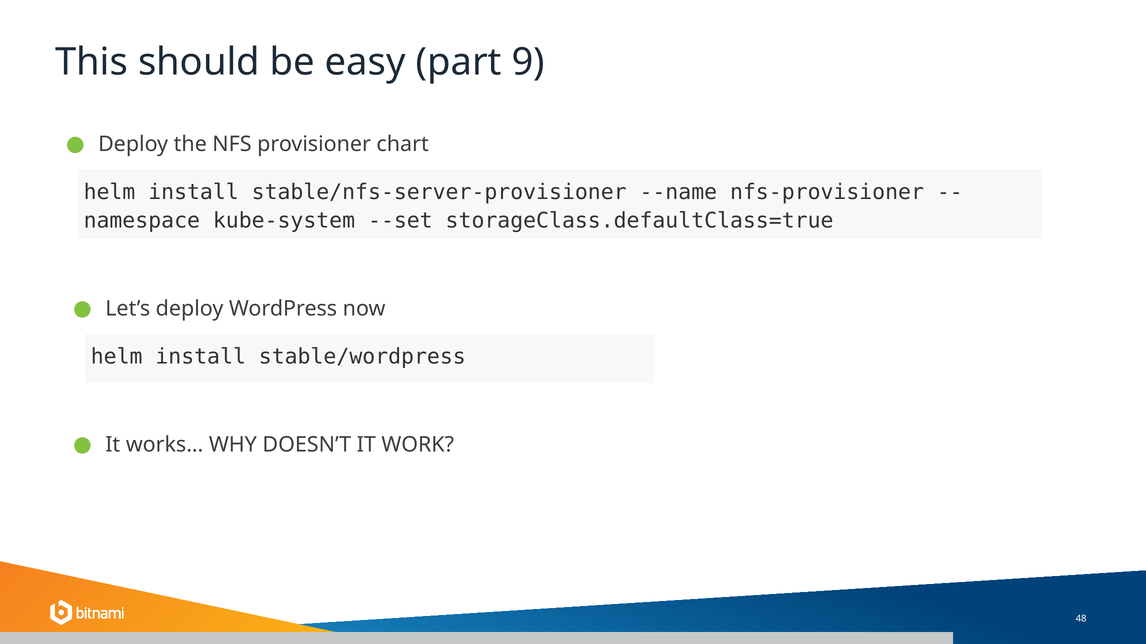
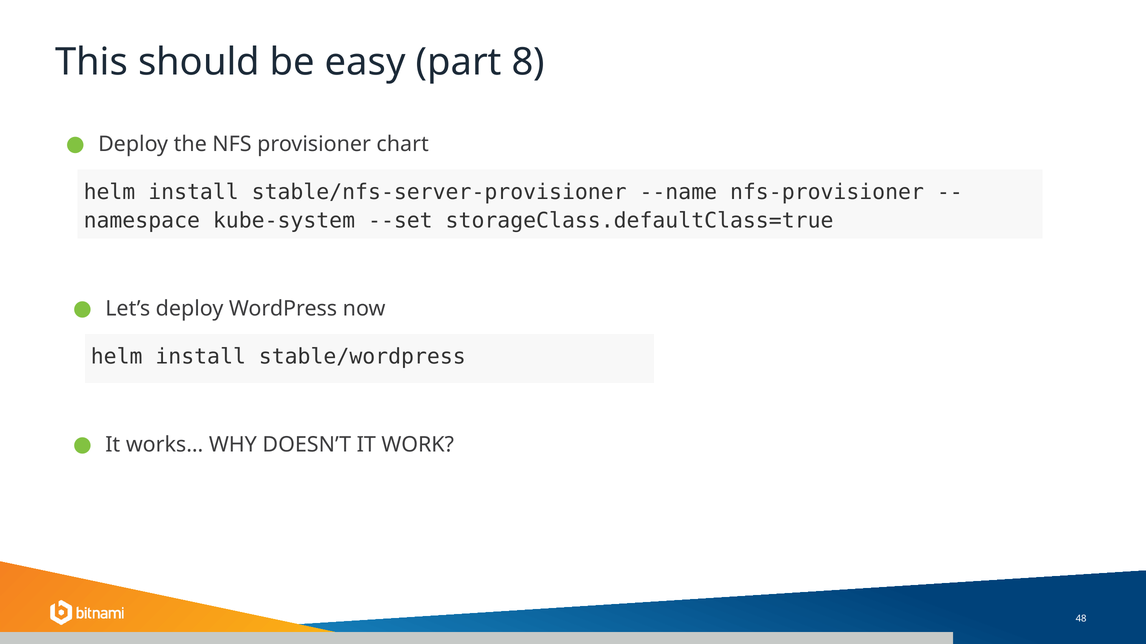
9: 9 -> 8
